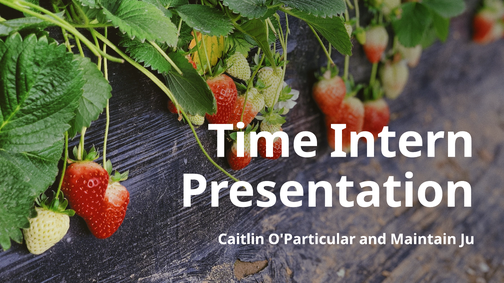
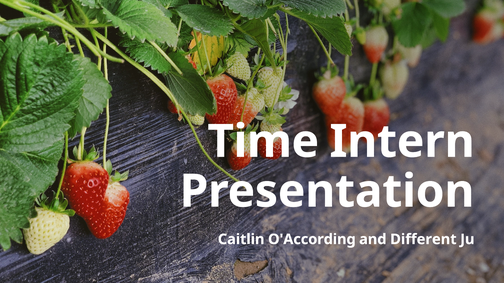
O'Particular: O'Particular -> O'According
Maintain: Maintain -> Different
